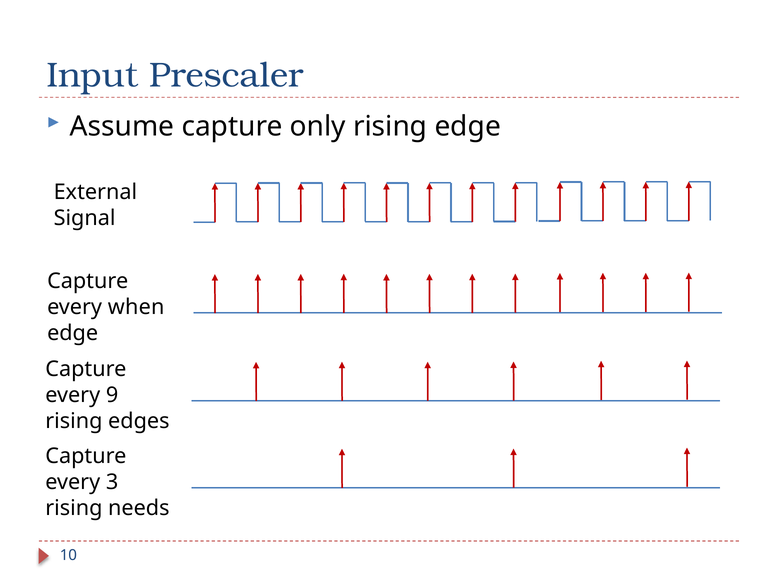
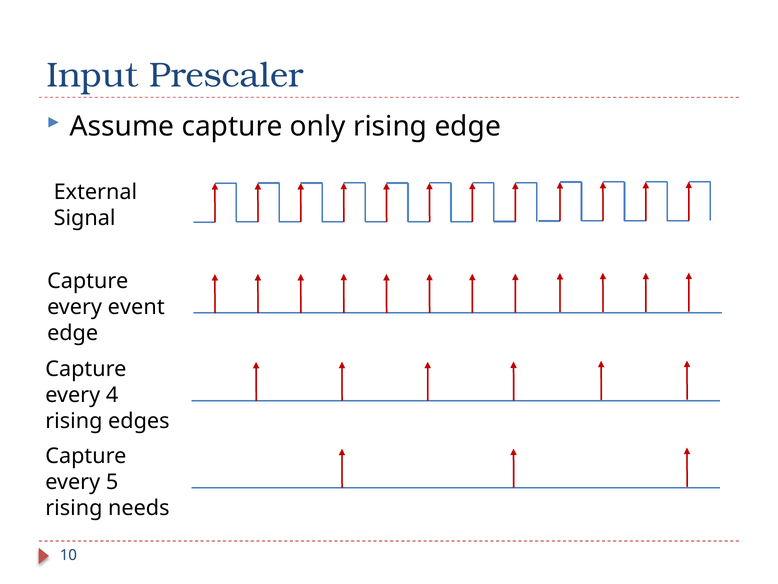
when: when -> event
9: 9 -> 4
3: 3 -> 5
